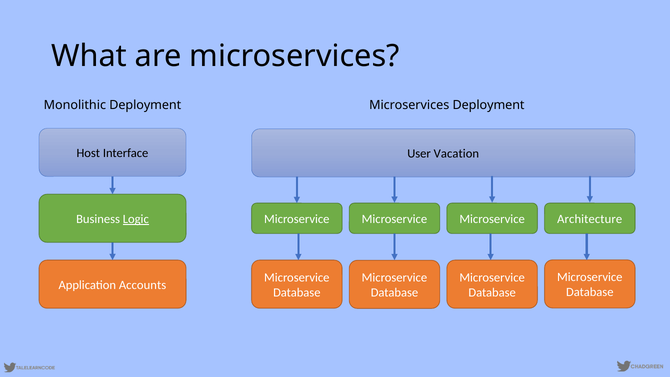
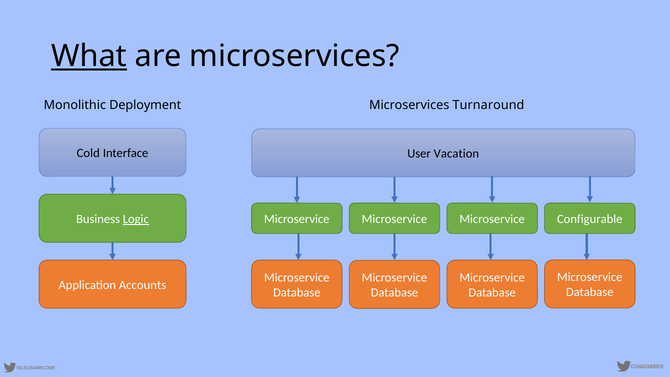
What underline: none -> present
Microservices Deployment: Deployment -> Turnaround
Host: Host -> Cold
Architecture: Architecture -> Configurable
